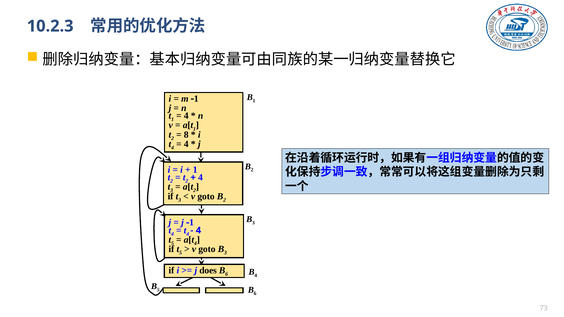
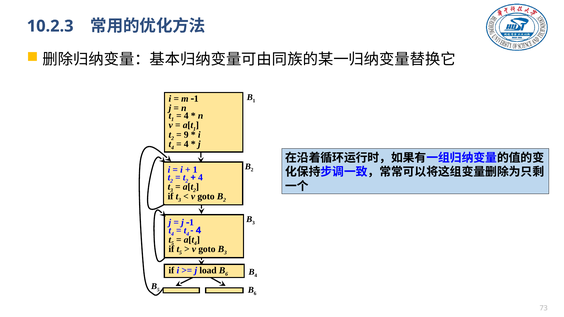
8: 8 -> 9
does: does -> load
